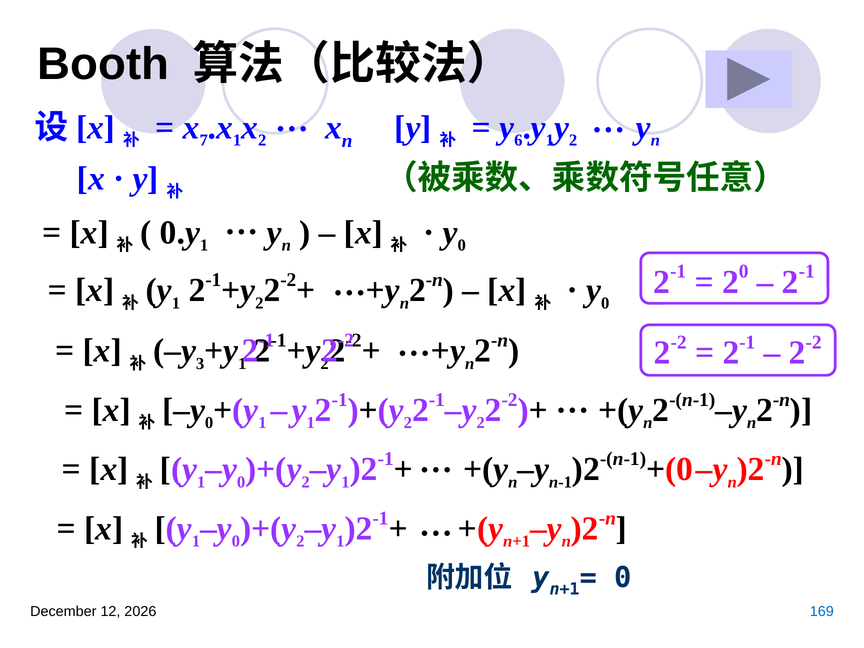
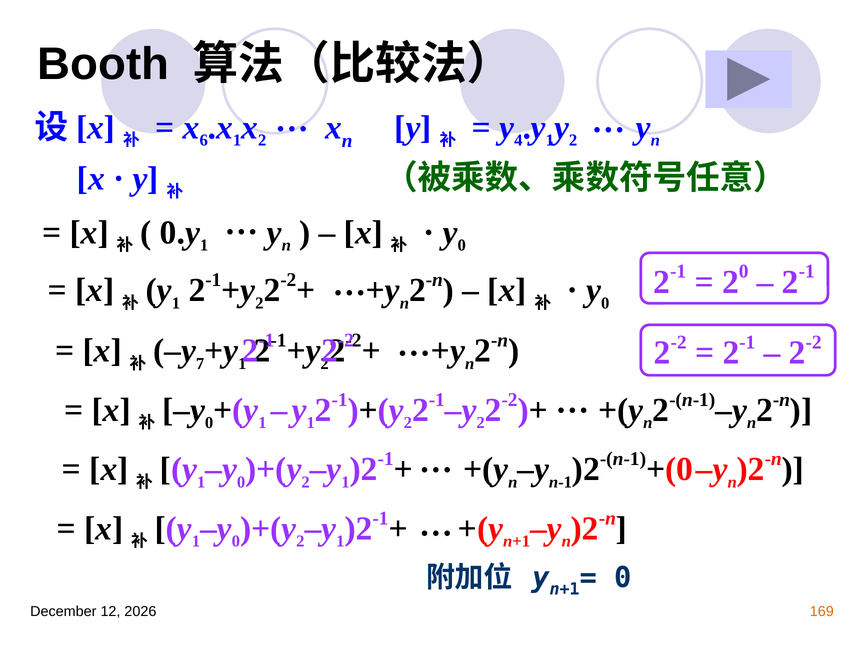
7: 7 -> 6
6: 6 -> 4
3: 3 -> 7
169 colour: blue -> orange
